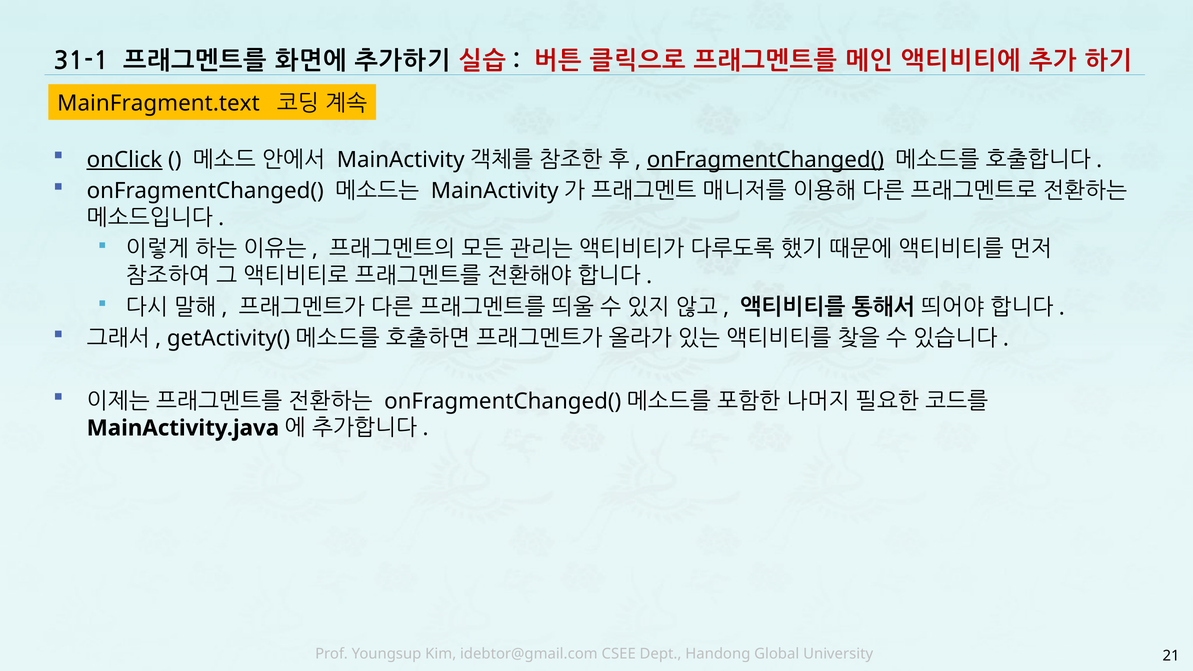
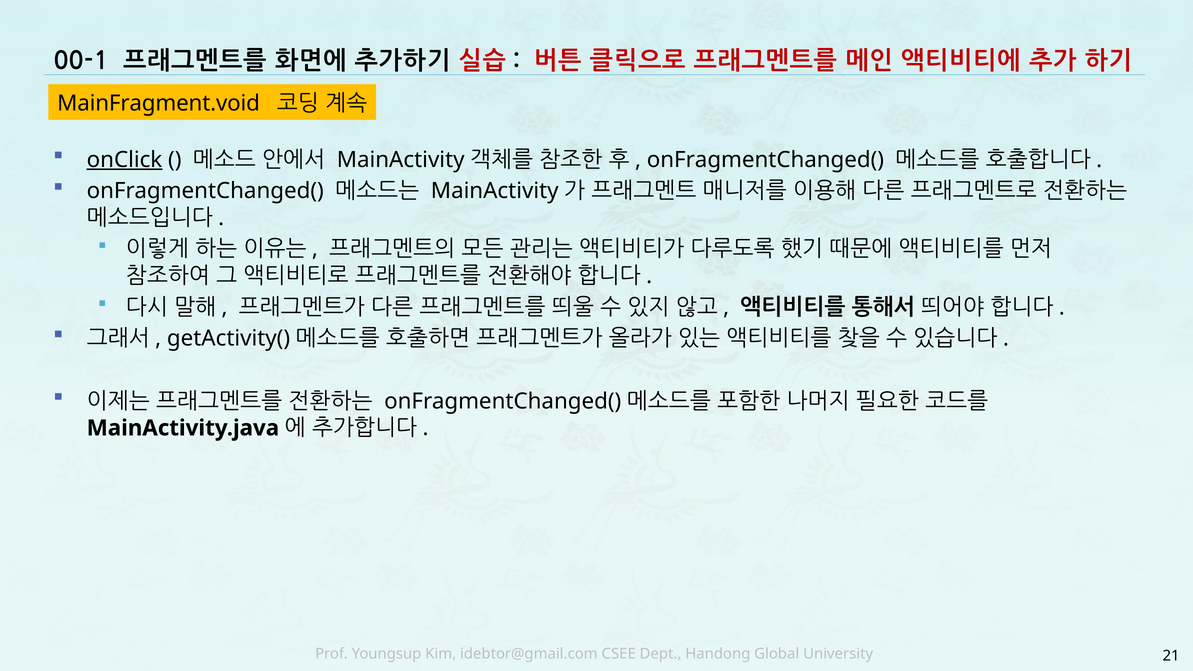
31-1: 31-1 -> 00-1
MainFragment.text: MainFragment.text -> MainFragment.void
onFragmentChanged( at (765, 160) underline: present -> none
